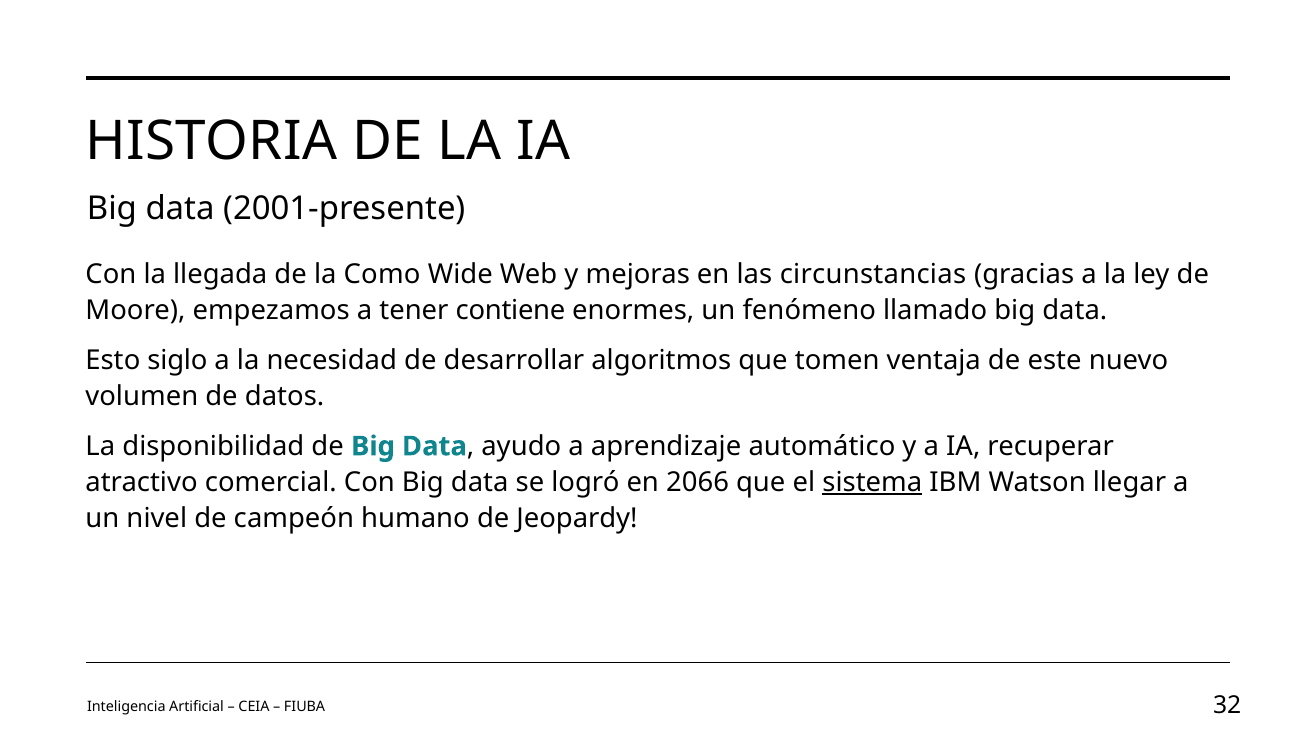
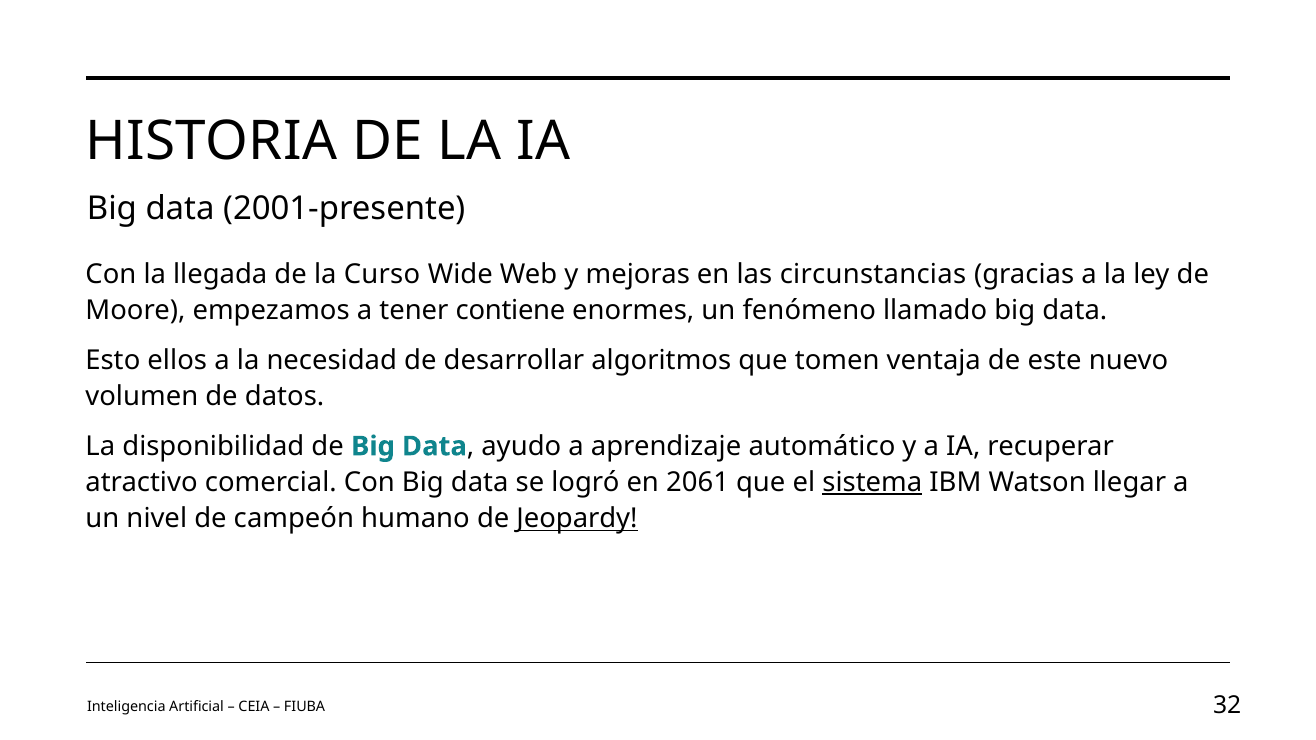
Como: Como -> Curso
siglo: siglo -> ellos
2066: 2066 -> 2061
Jeopardy underline: none -> present
